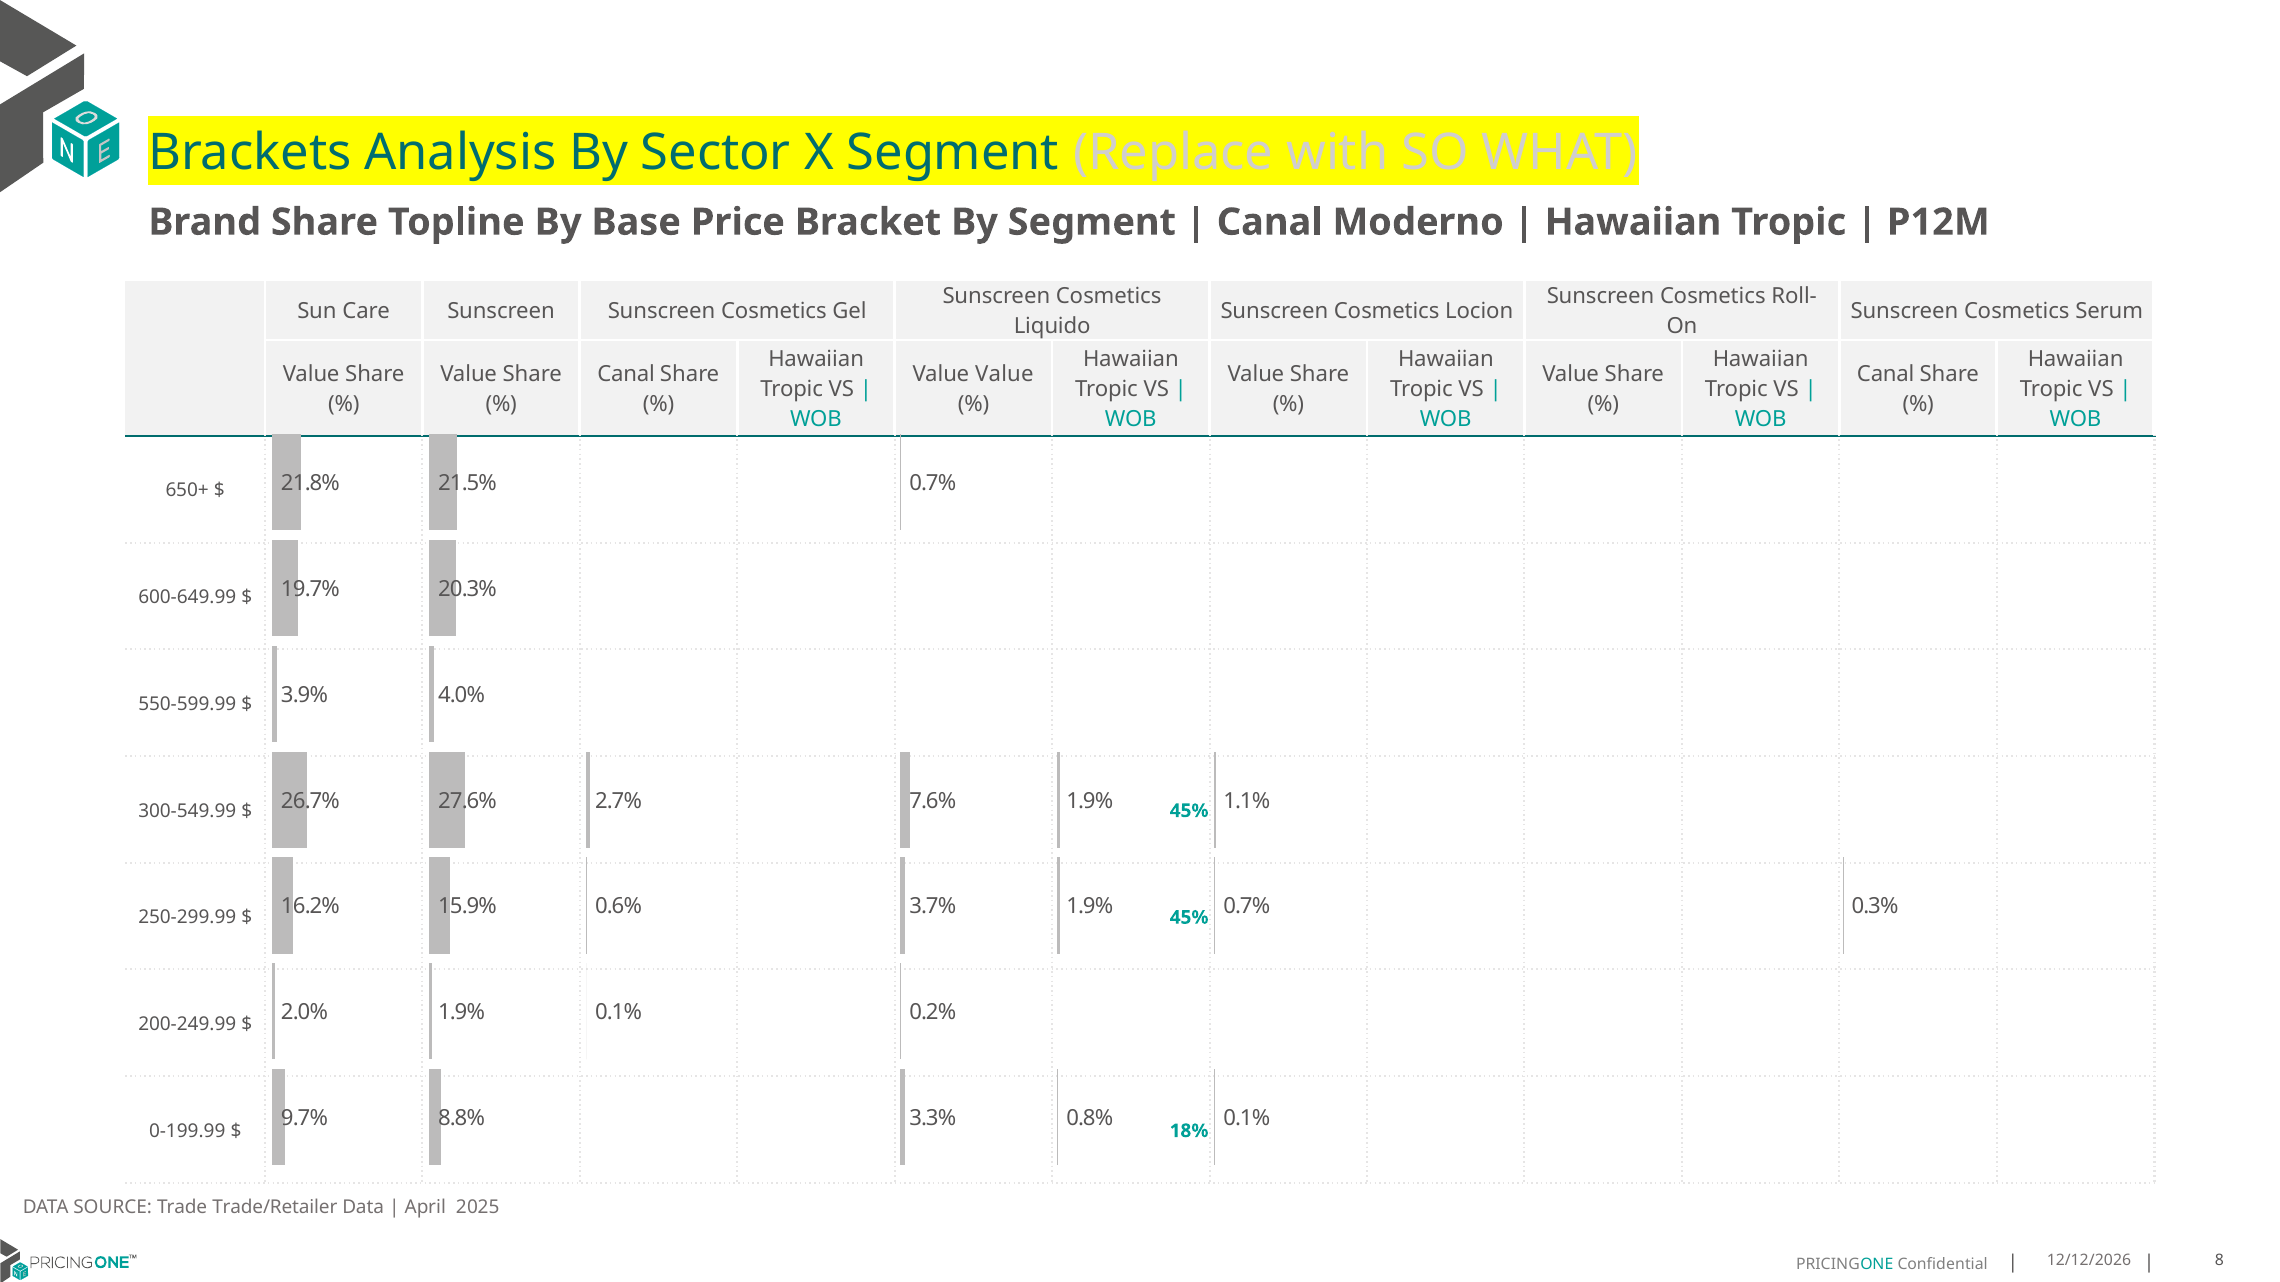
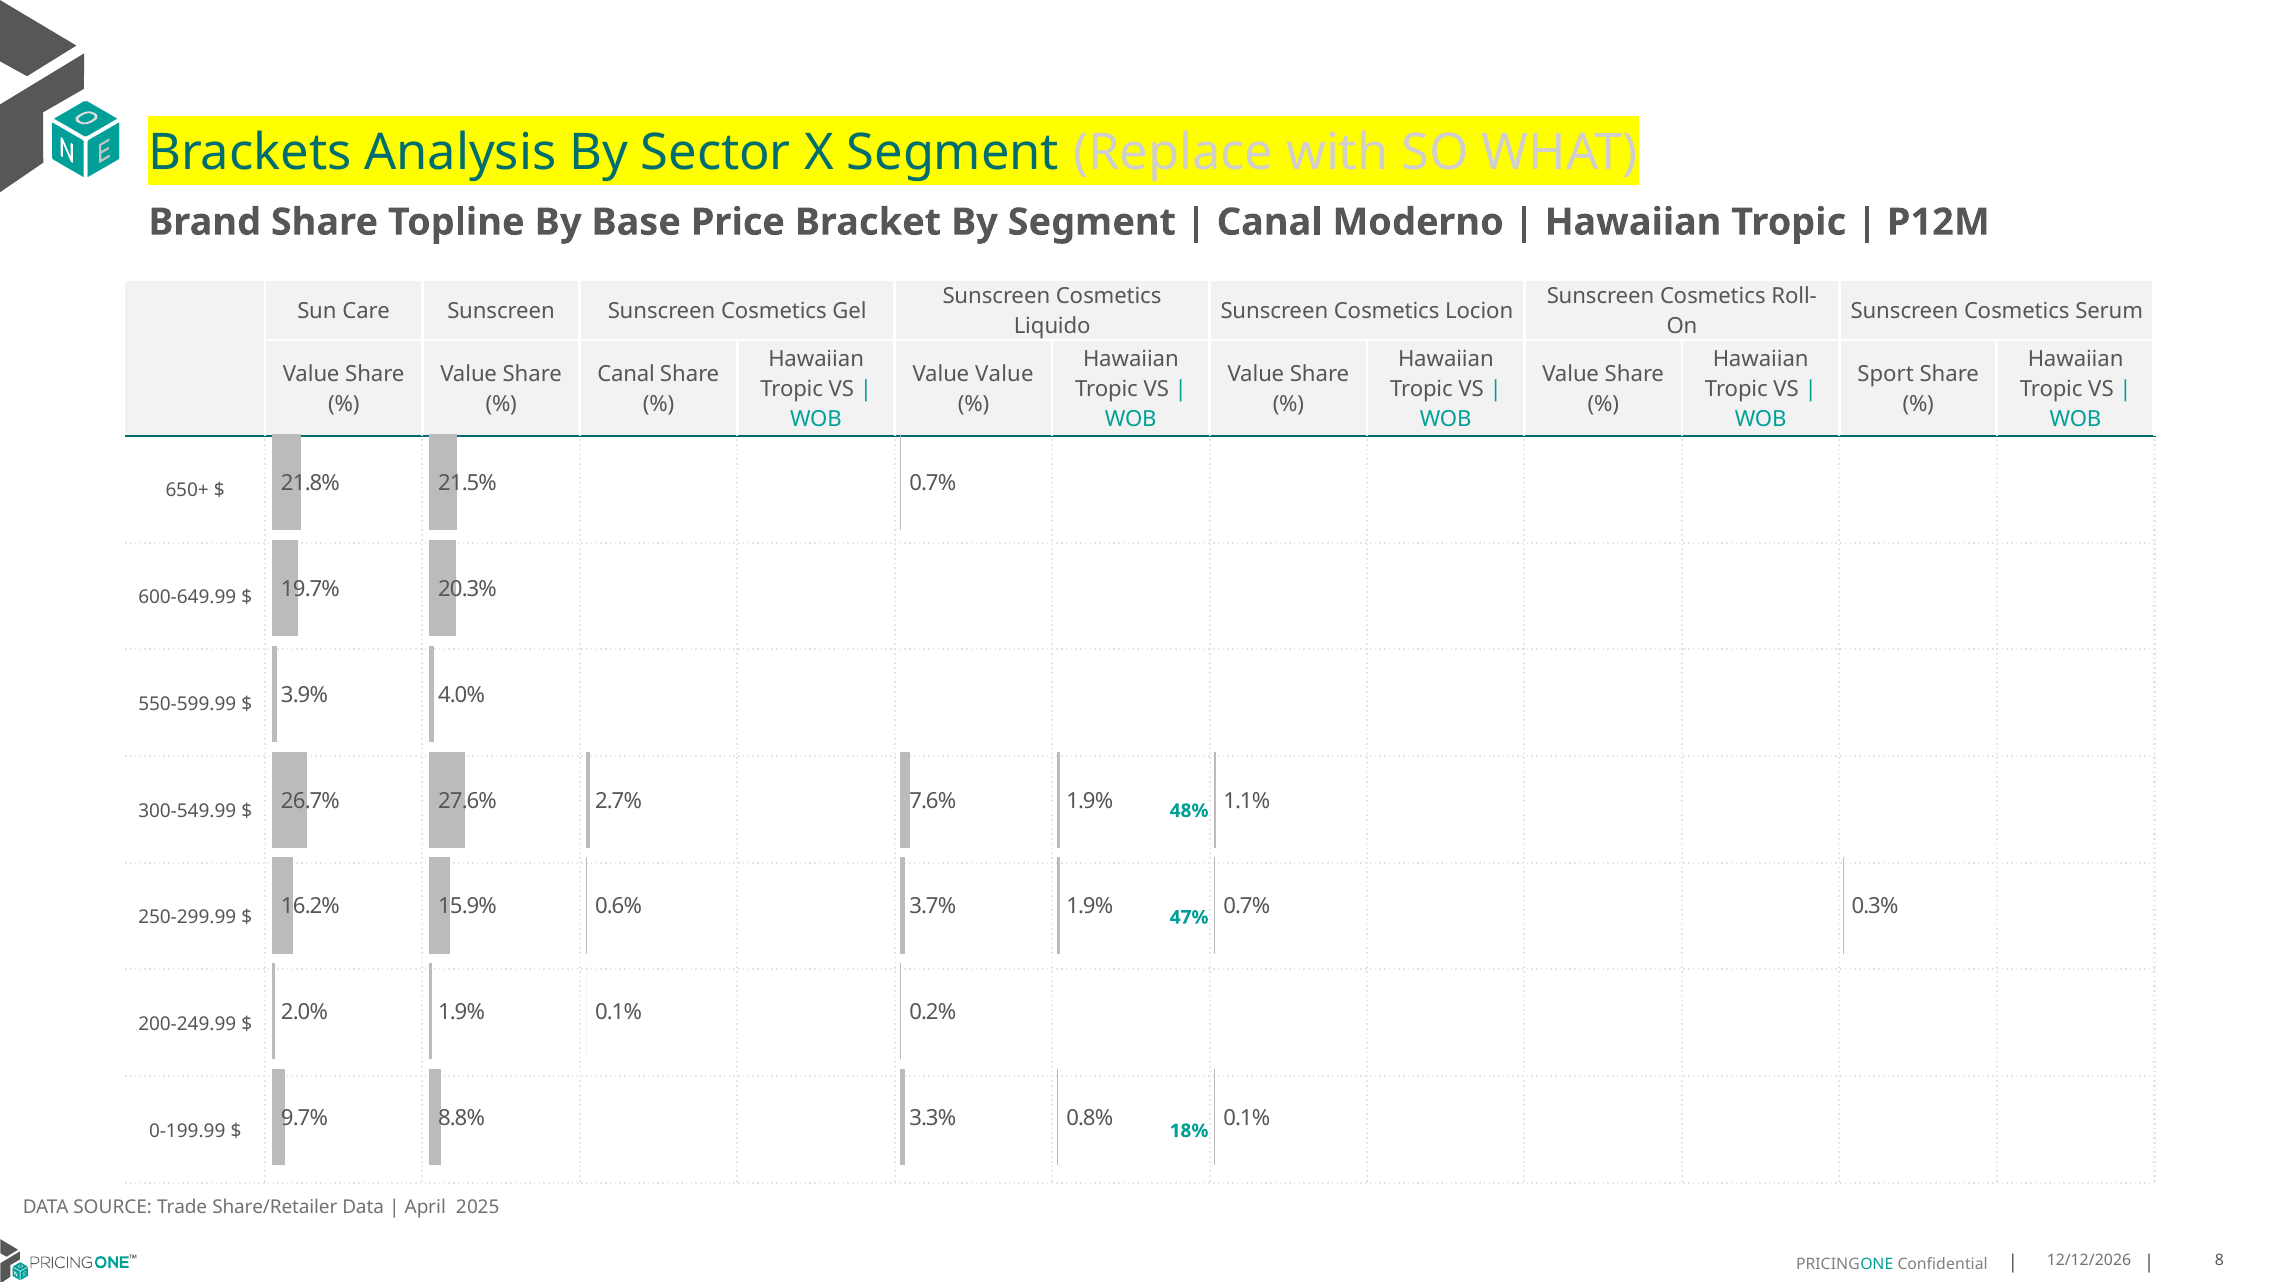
Canal at (1886, 374): Canal -> Sport
45% at (1189, 811): 45% -> 48%
45% at (1189, 918): 45% -> 47%
Trade/Retailer: Trade/Retailer -> Share/Retailer
